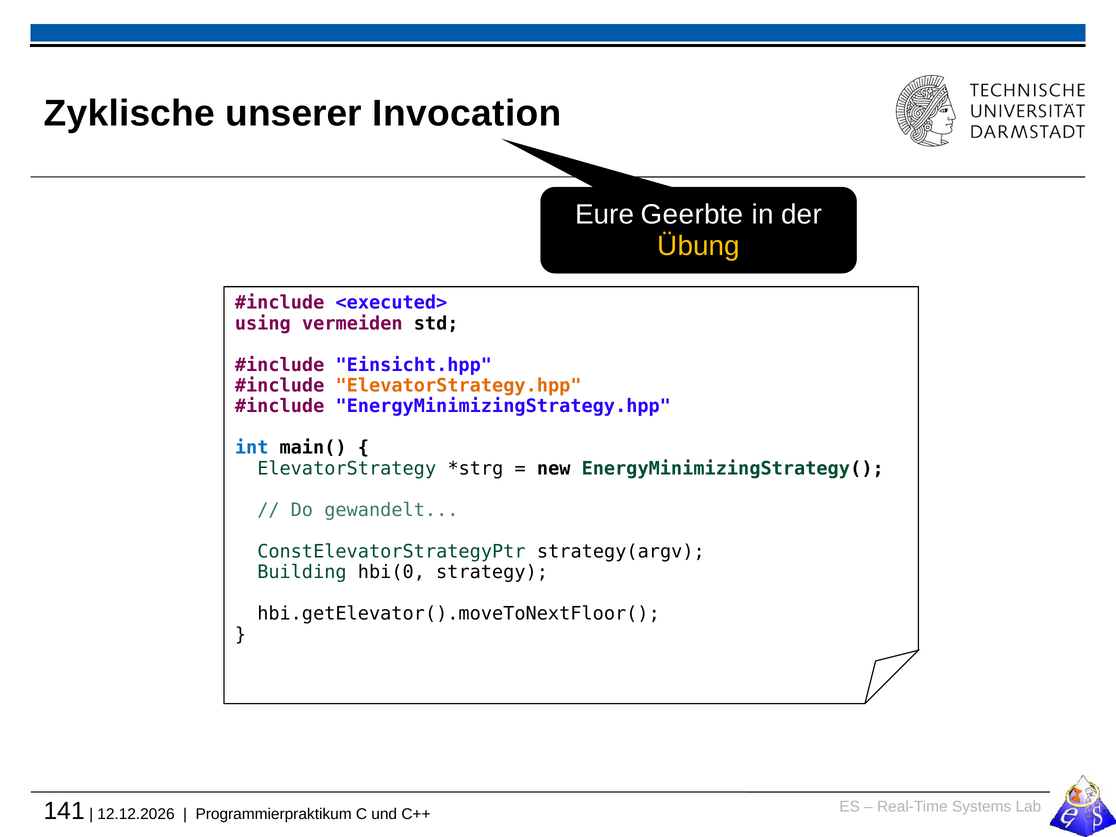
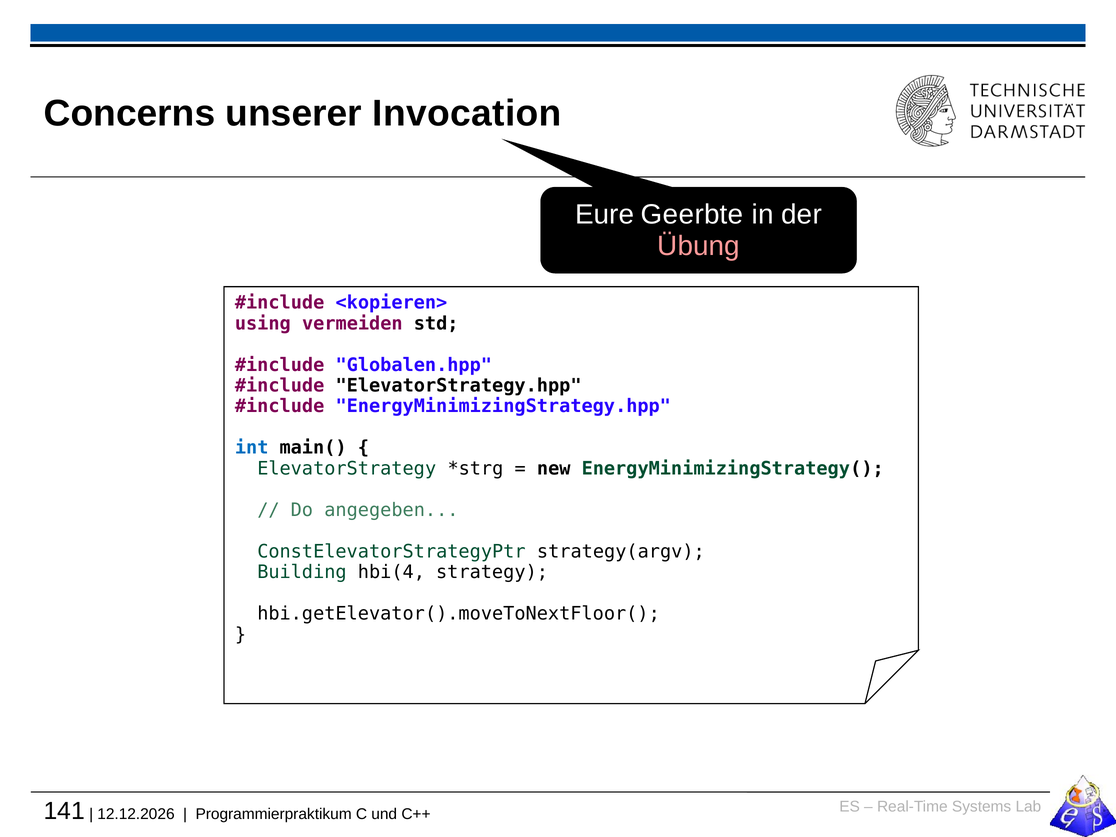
Zyklische: Zyklische -> Concerns
Übung colour: yellow -> pink
<executed>: <executed> -> <kopieren>
Einsicht.hpp: Einsicht.hpp -> Globalen.hpp
ElevatorStrategy.hpp colour: orange -> black
gewandelt: gewandelt -> angegeben
hbi(0: hbi(0 -> hbi(4
